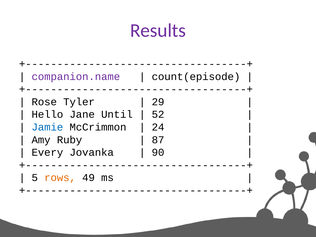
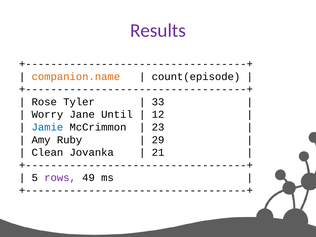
companion.name colour: purple -> orange
29: 29 -> 33
Hello: Hello -> Worry
52: 52 -> 12
24: 24 -> 23
87: 87 -> 29
Every: Every -> Clean
90: 90 -> 21
rows colour: orange -> purple
